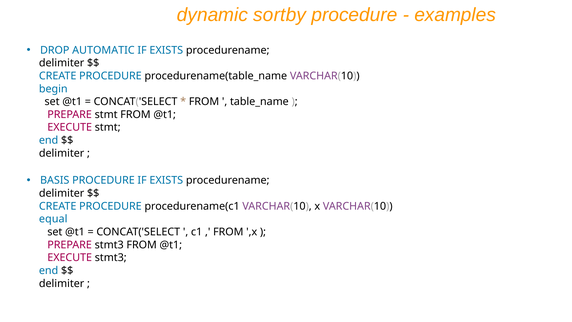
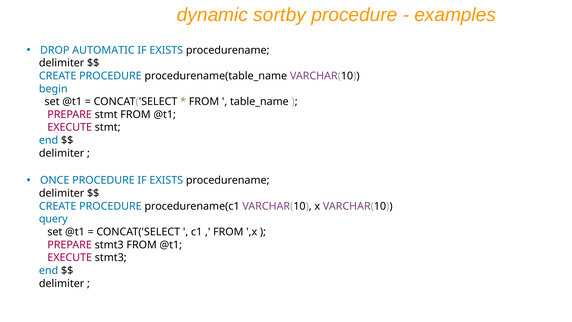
BASIS: BASIS -> ONCE
equal: equal -> query
